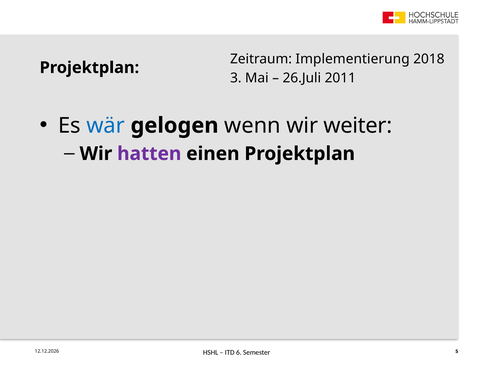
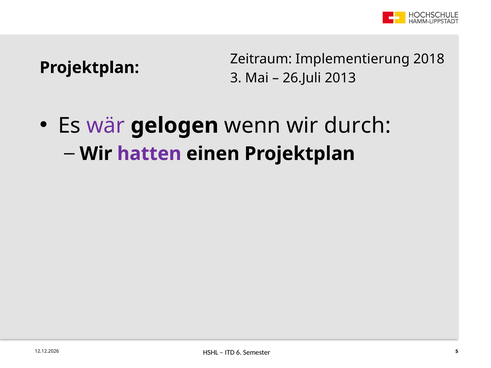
2011: 2011 -> 2013
wär colour: blue -> purple
weiter: weiter -> durch
